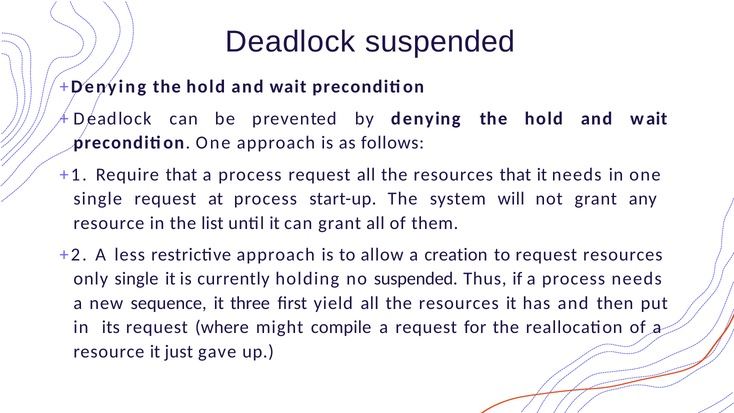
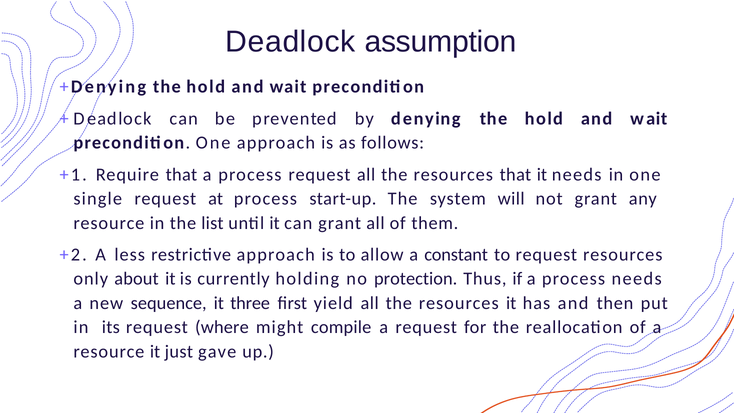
Deadlock suspended: suspended -> assumption
creation: creation -> constant
only single: single -> about
no suspended: suspended -> protection
